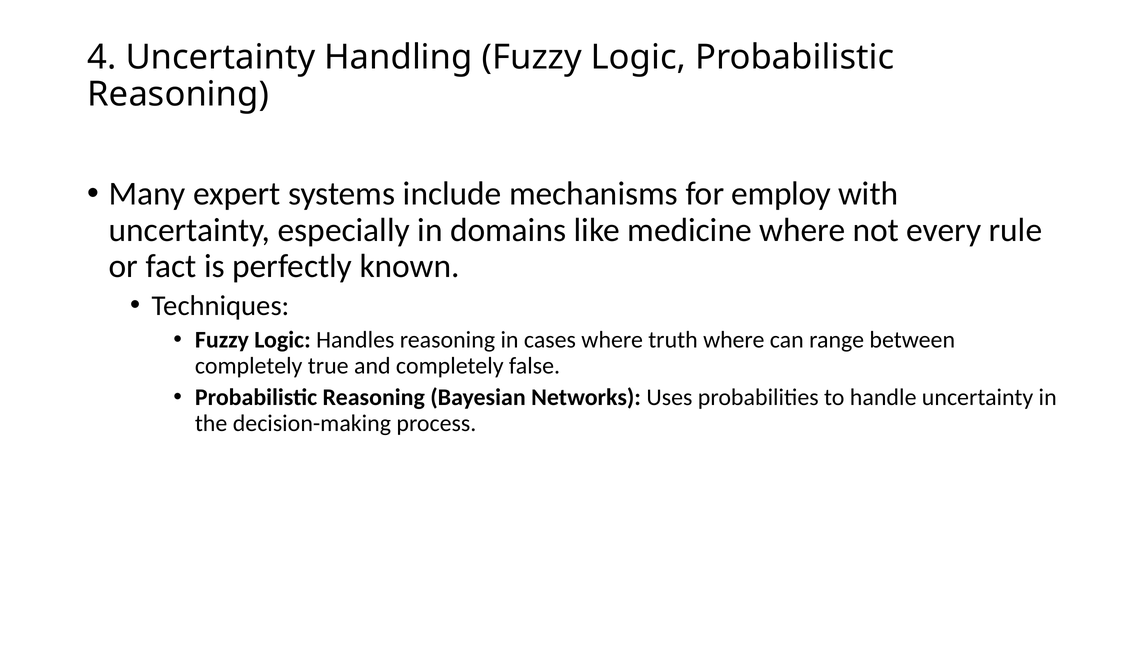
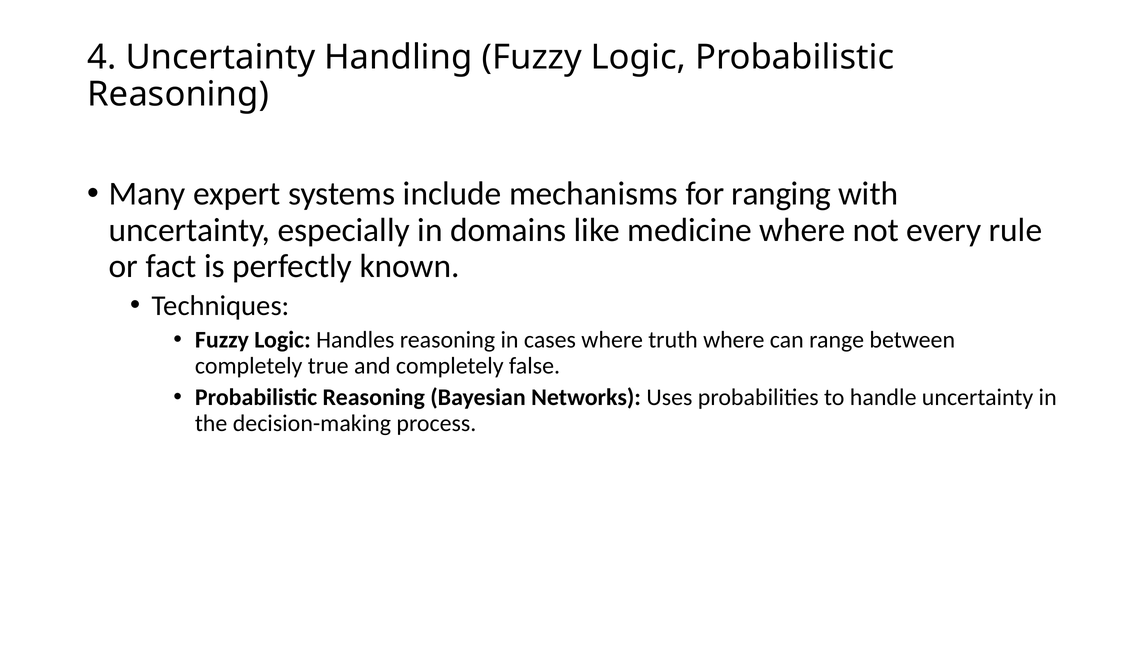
employ: employ -> ranging
